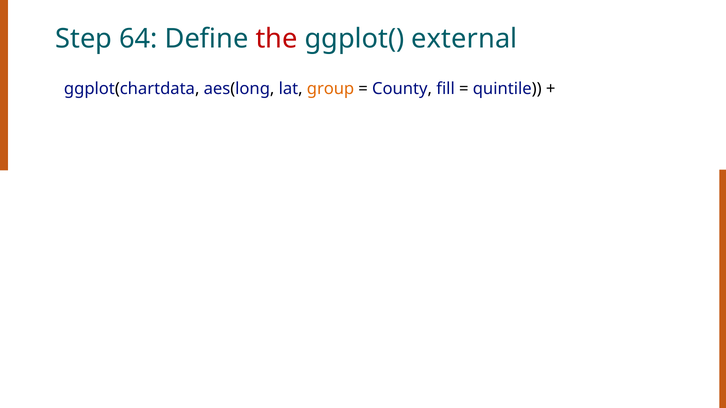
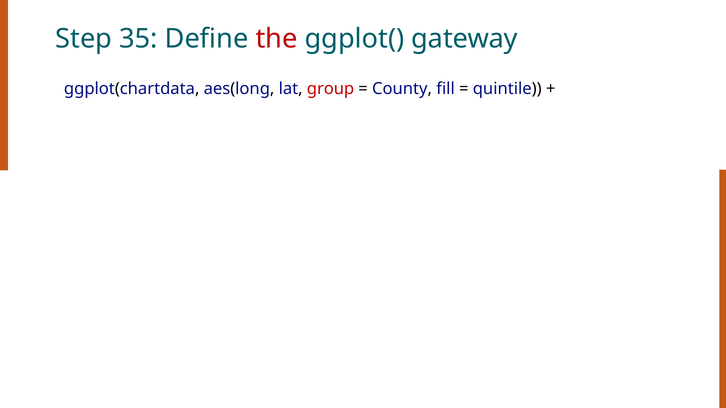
64: 64 -> 35
external: external -> gateway
group colour: orange -> red
